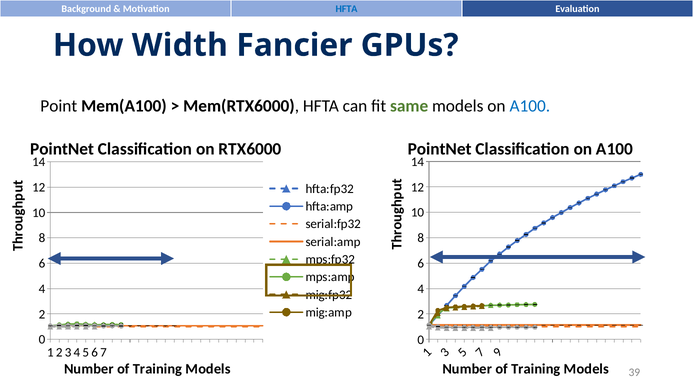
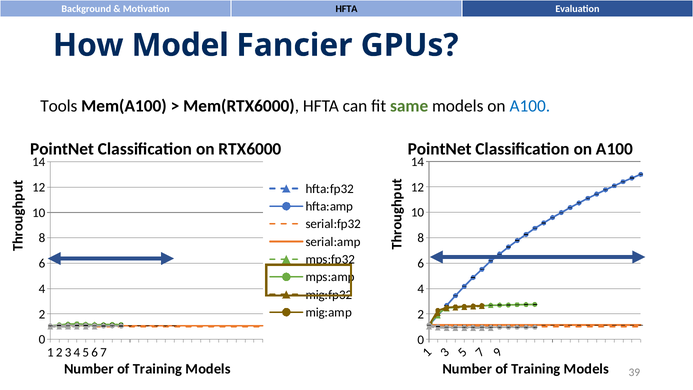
HFTA at (346, 9) colour: blue -> black
Width: Width -> Model
Point: Point -> Tools
